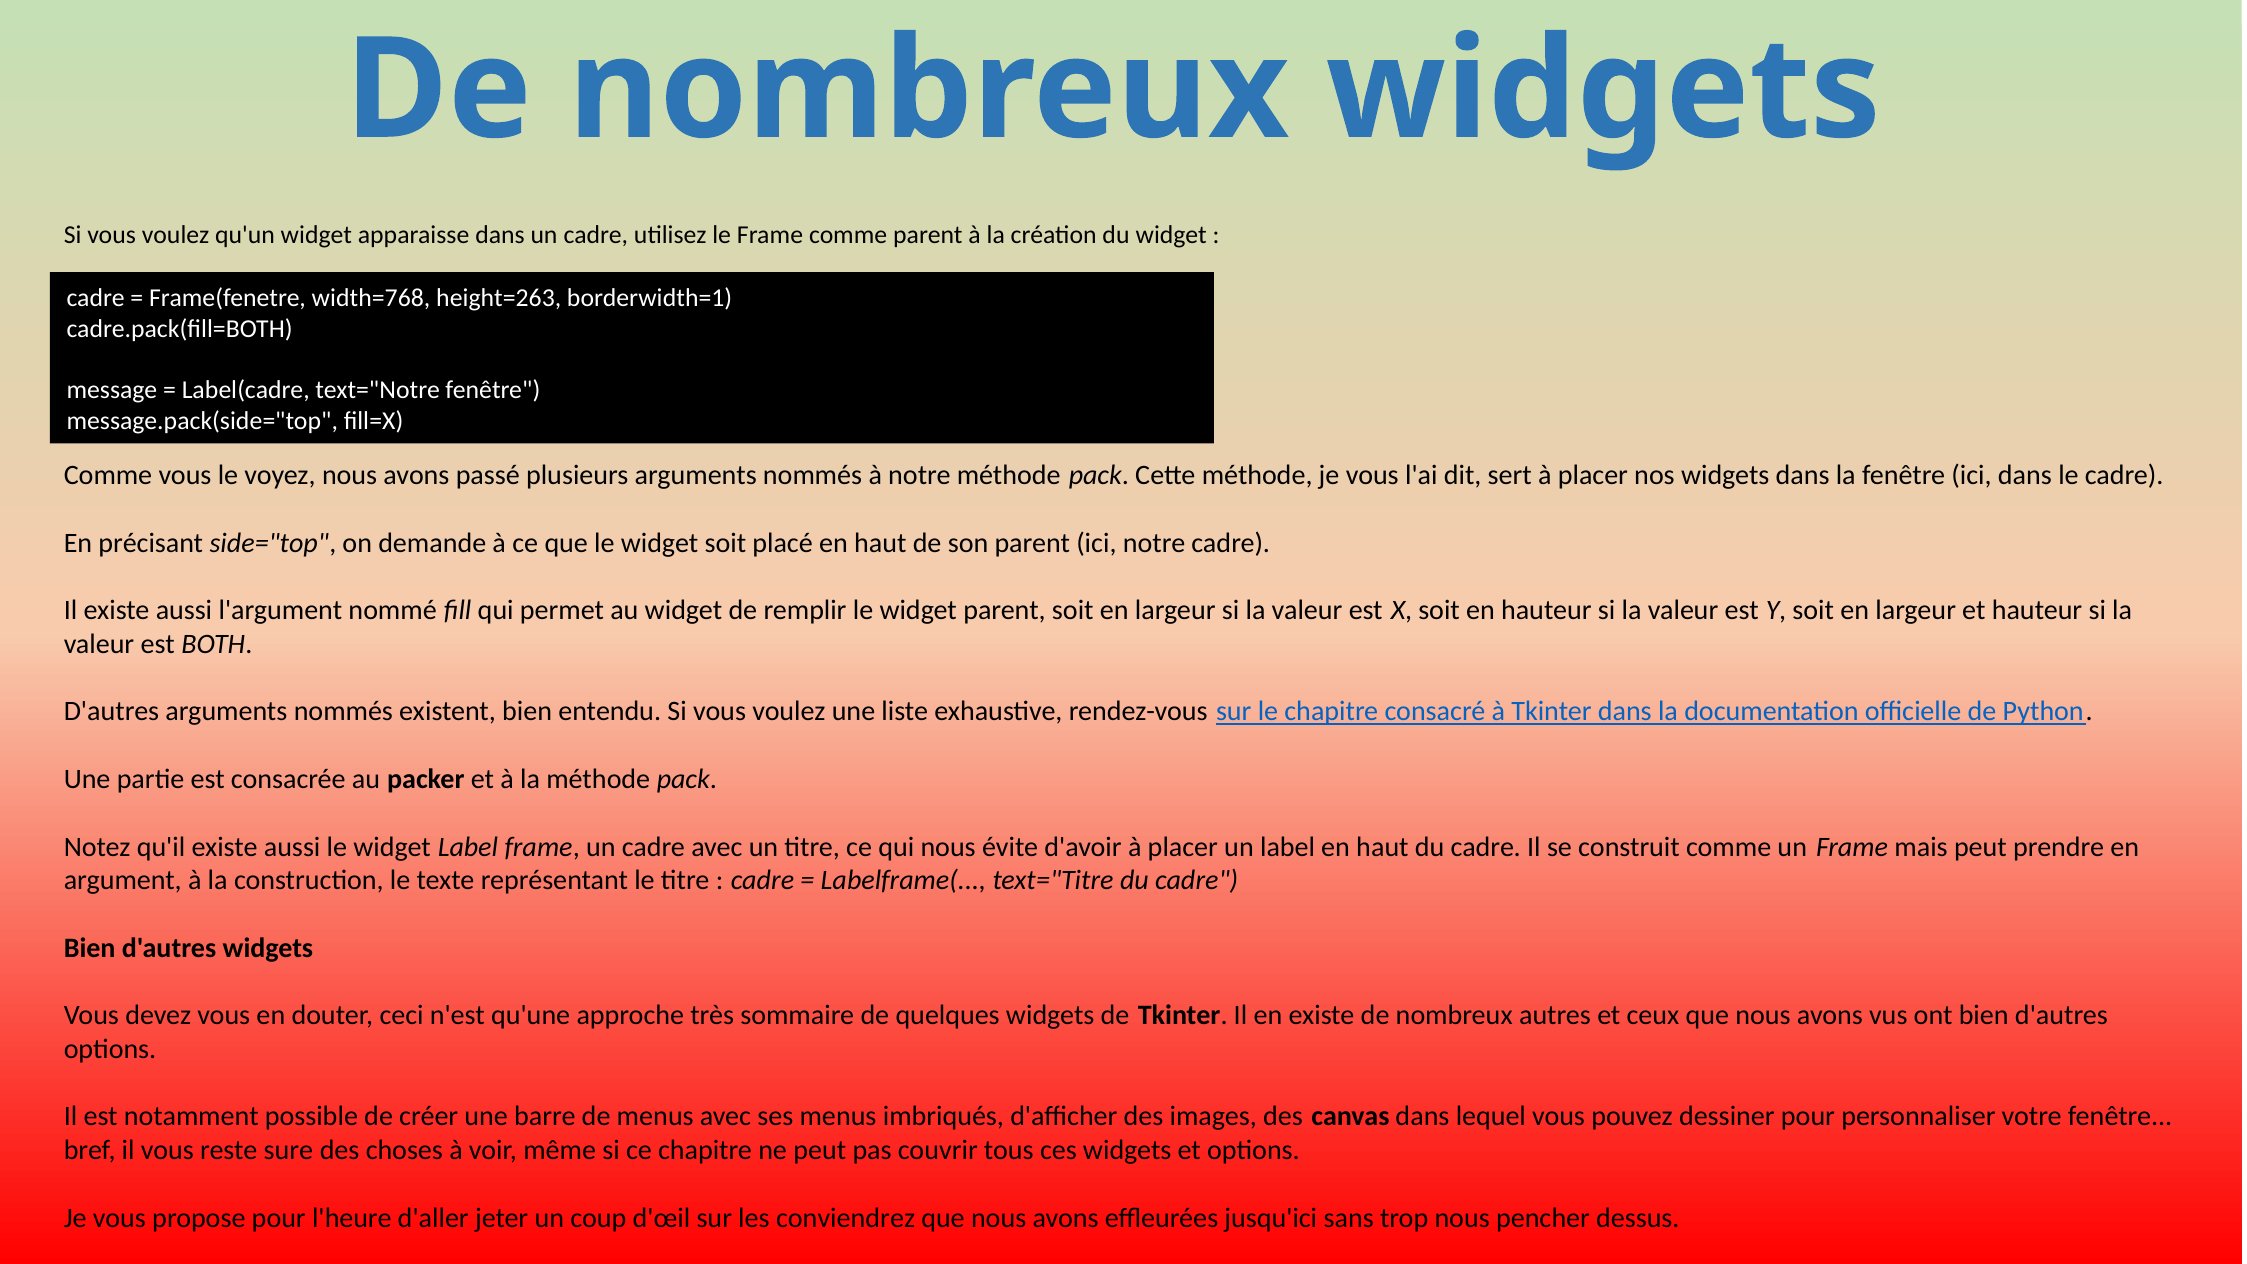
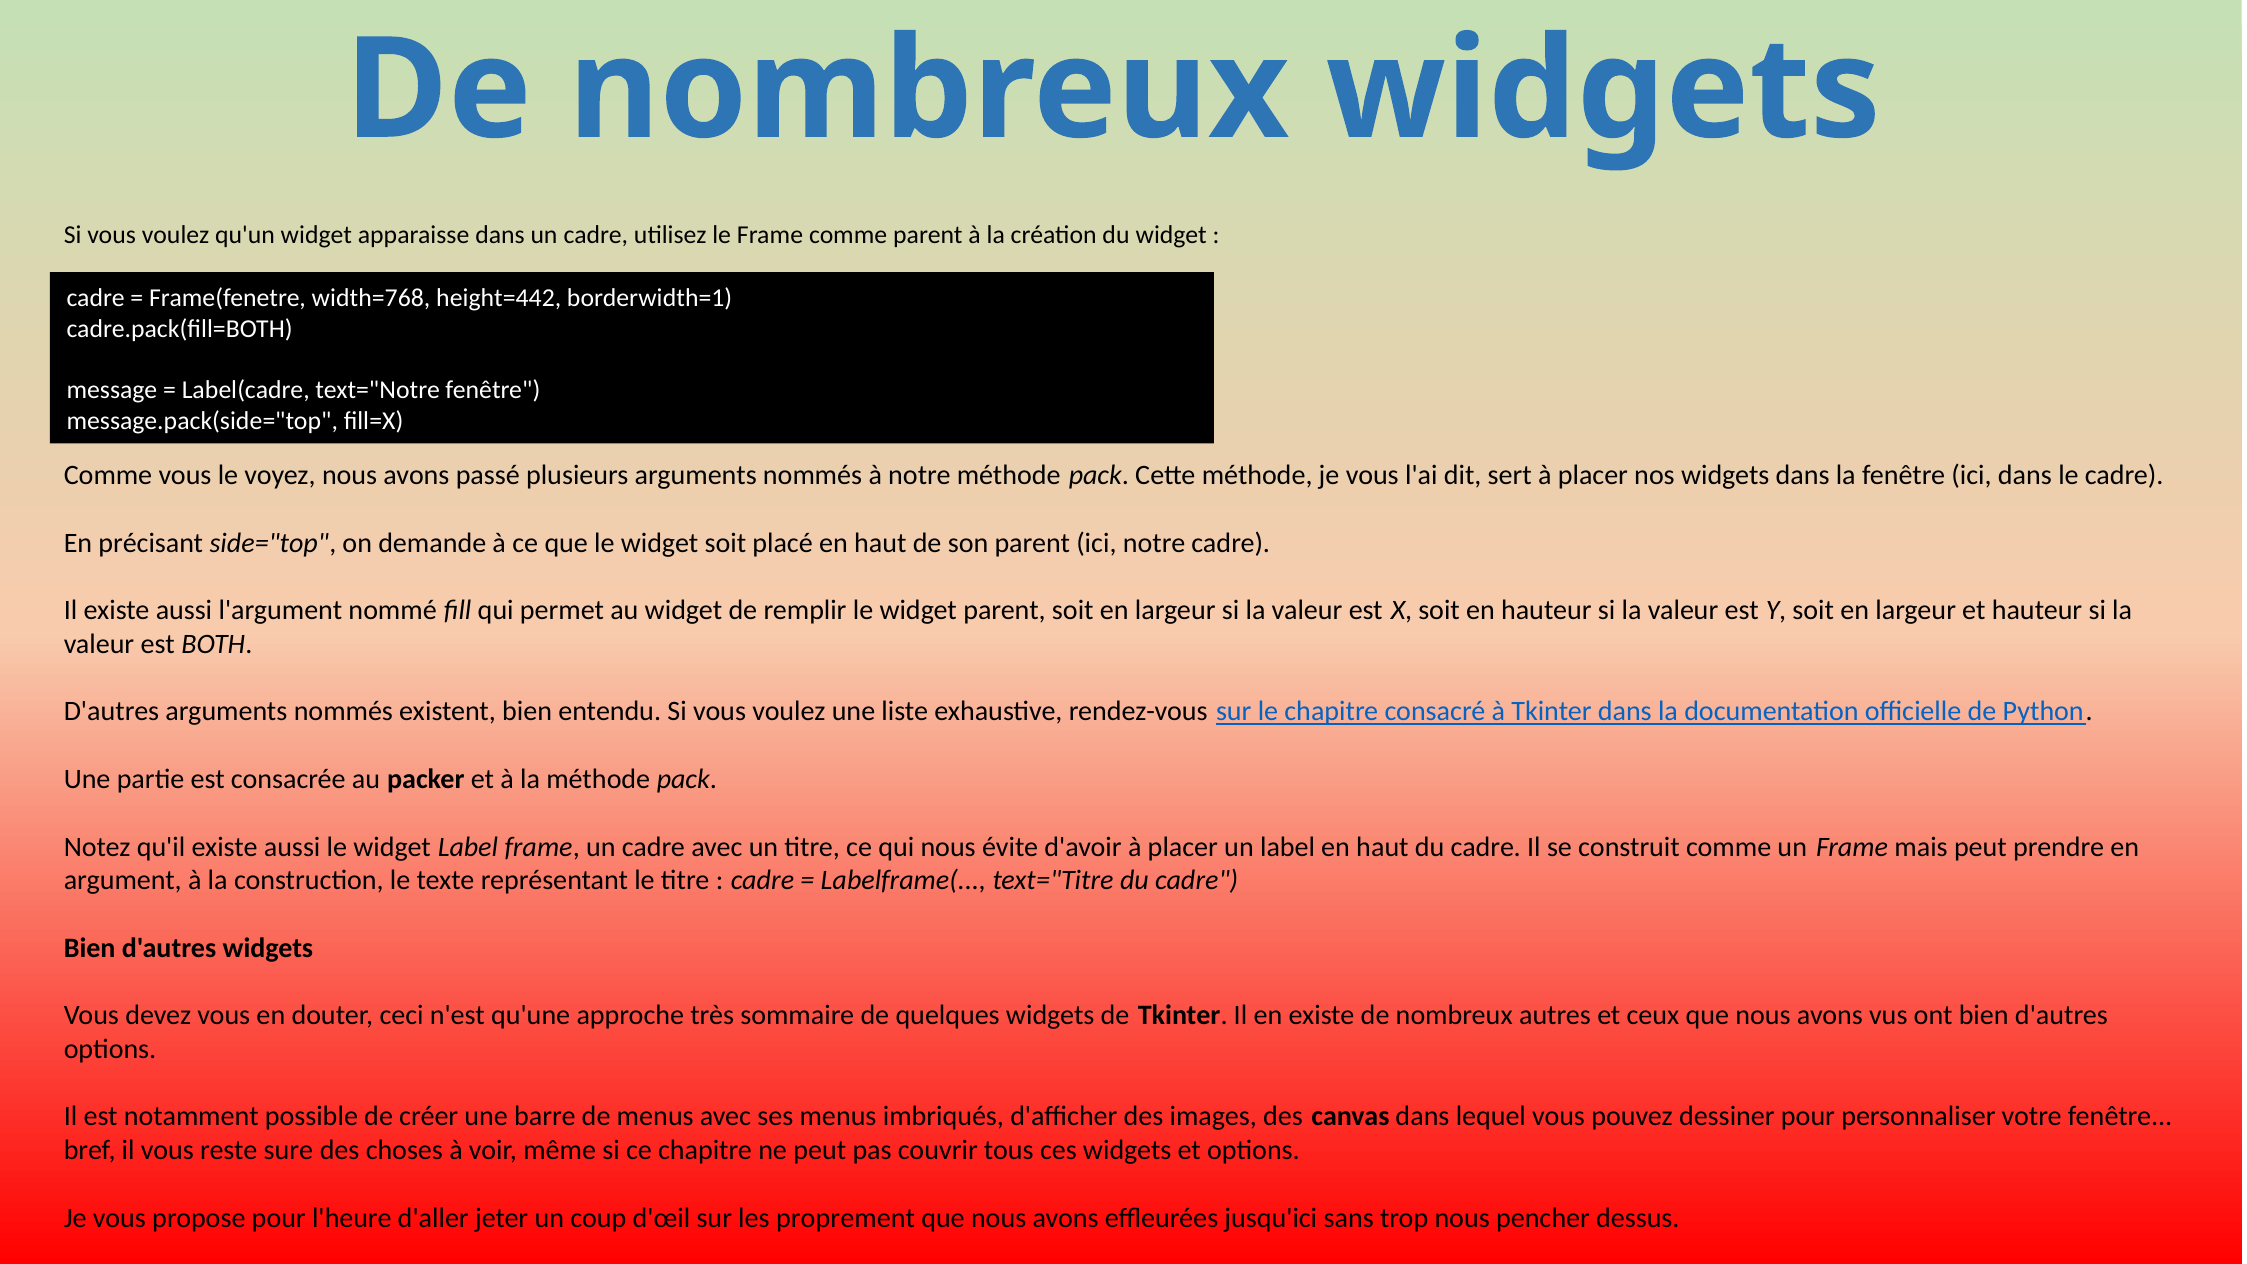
height=263: height=263 -> height=442
conviendrez: conviendrez -> proprement
